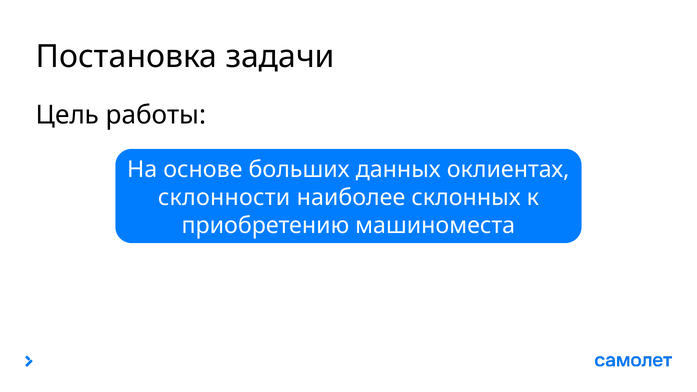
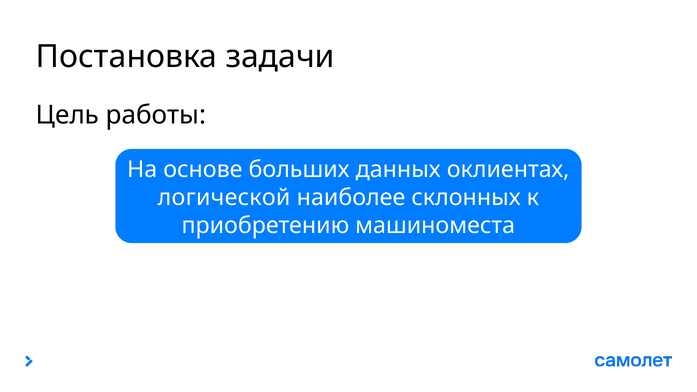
склонности: склонности -> логической
